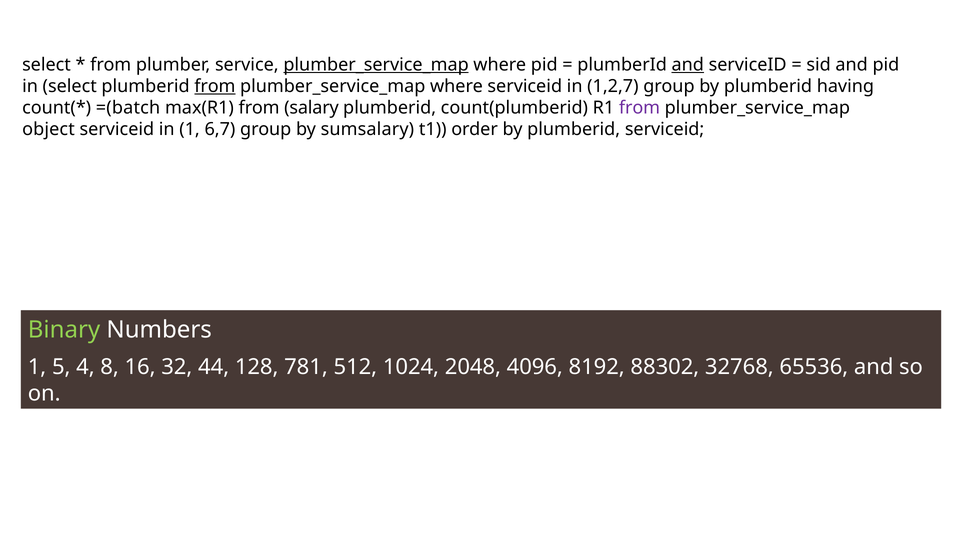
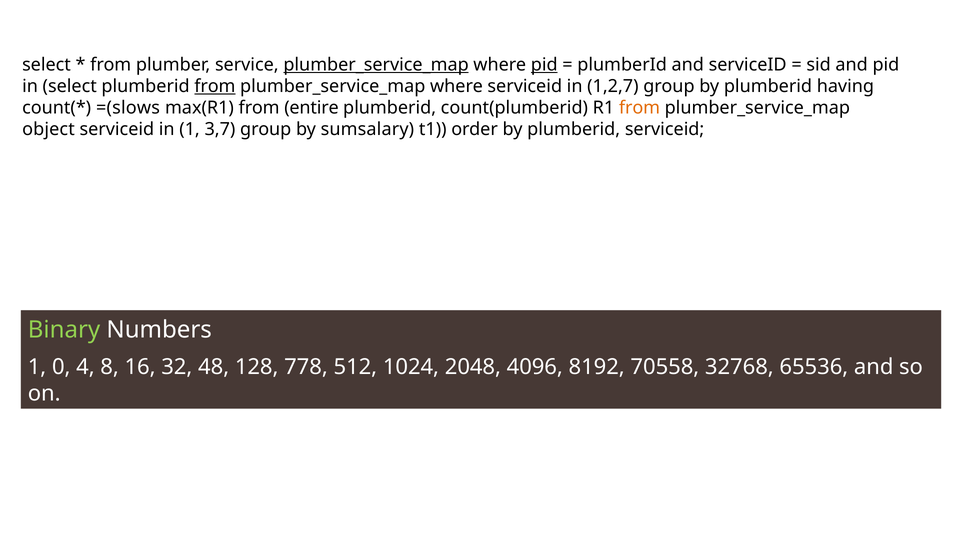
pid at (544, 65) underline: none -> present
and at (688, 65) underline: present -> none
=(batch: =(batch -> =(slows
salary: salary -> entire
from at (639, 108) colour: purple -> orange
6,7: 6,7 -> 3,7
5: 5 -> 0
44: 44 -> 48
781: 781 -> 778
88302: 88302 -> 70558
